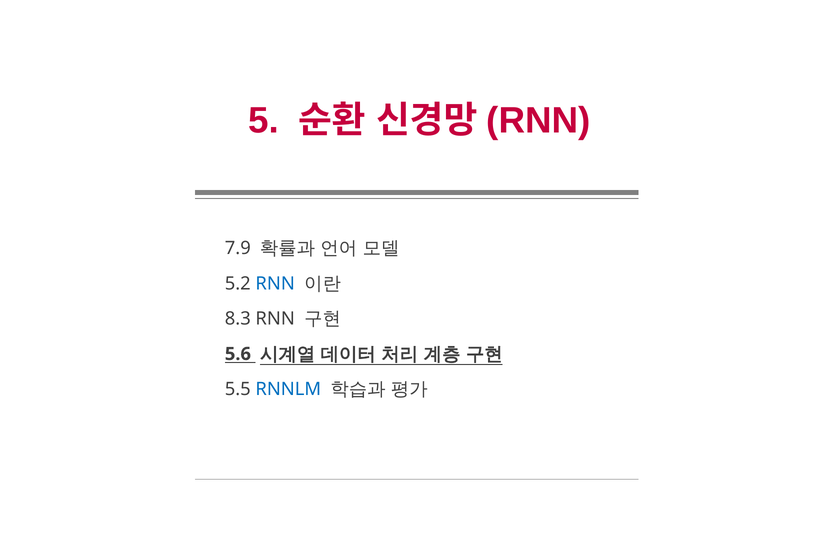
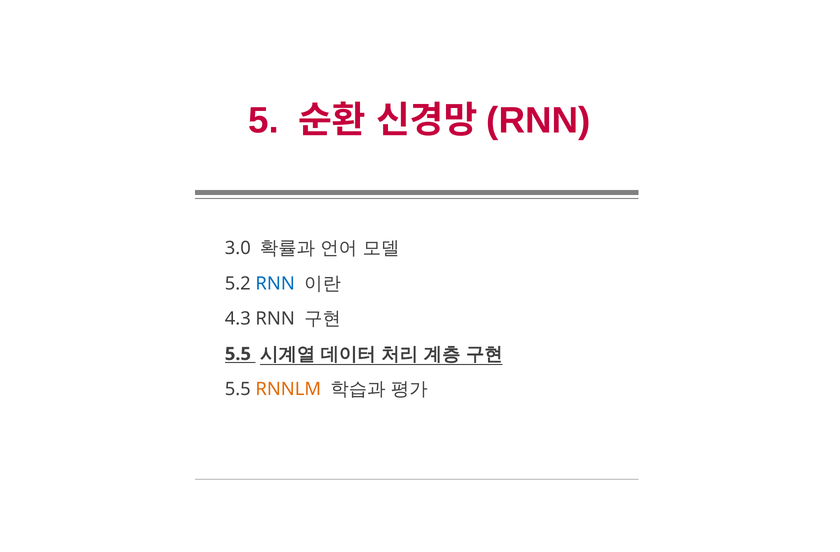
7.9: 7.9 -> 3.0
8.3: 8.3 -> 4.3
5.6 at (238, 354): 5.6 -> 5.5
RNNLM colour: blue -> orange
